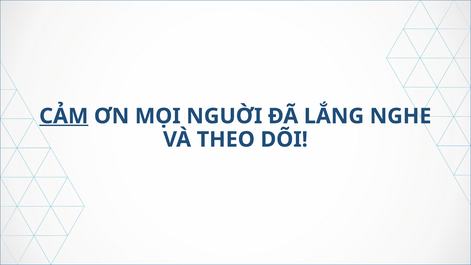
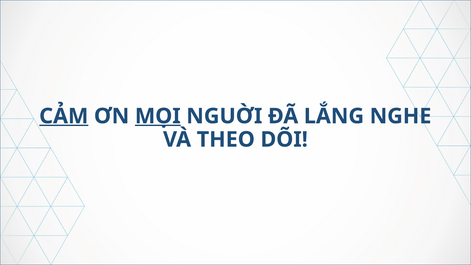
MỌI underline: none -> present
